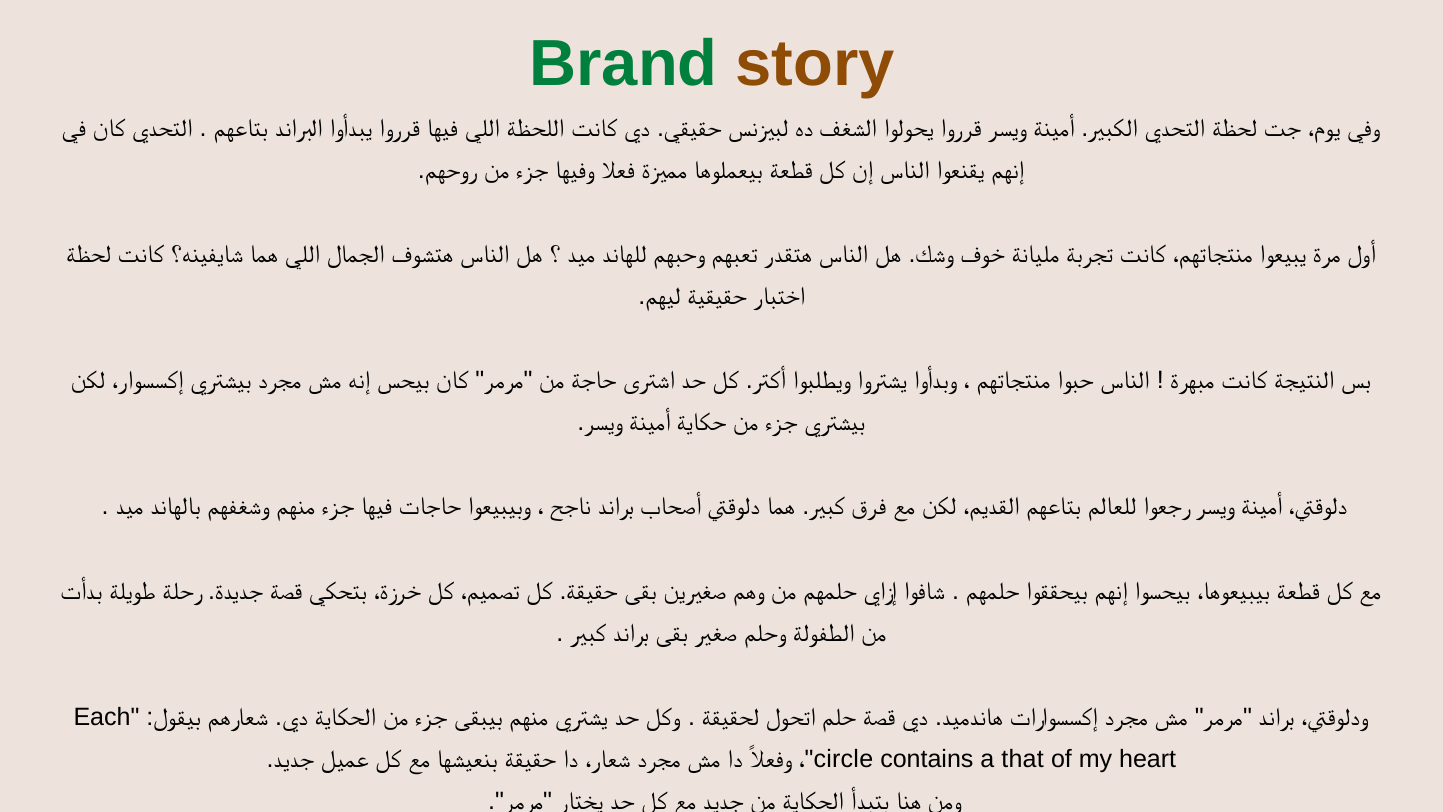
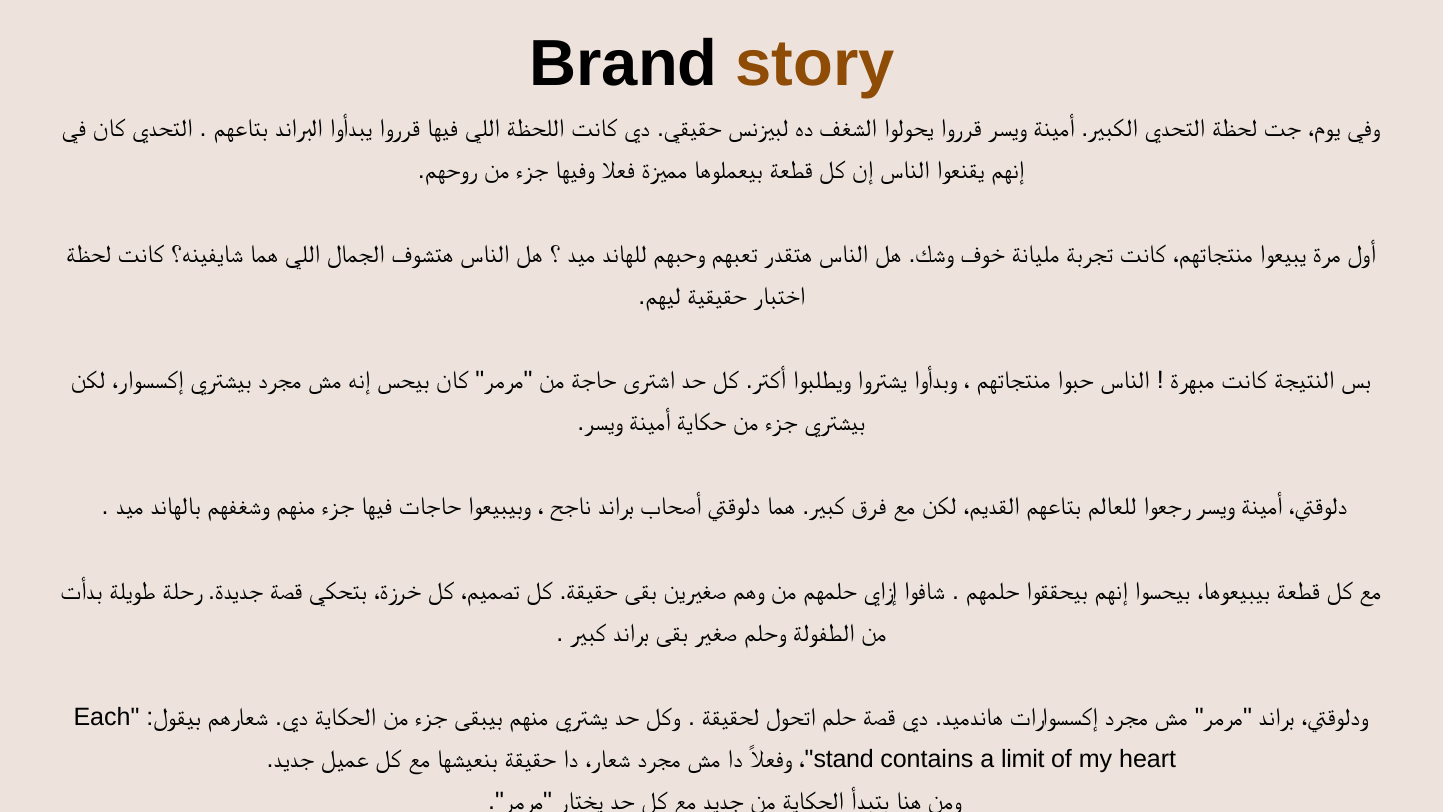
Brand colour: green -> black
circle: circle -> stand
that: that -> limit
